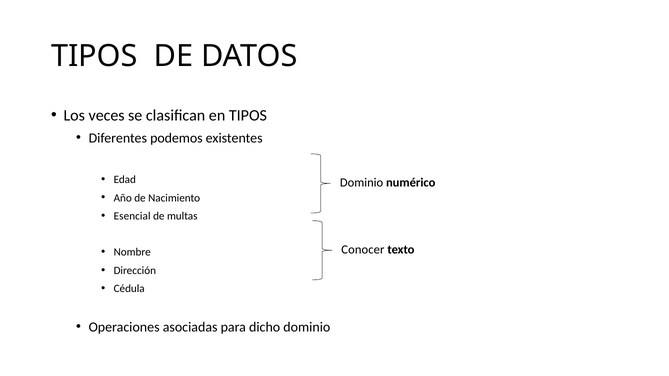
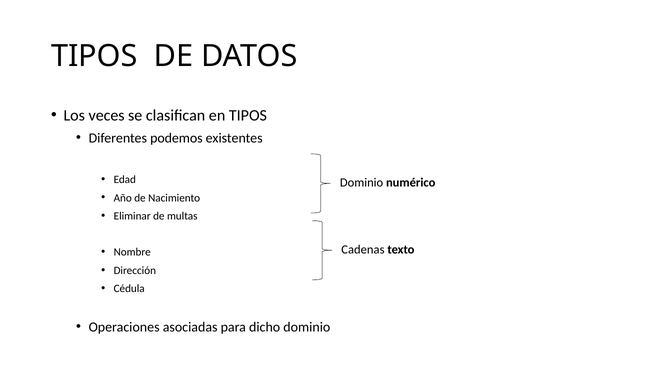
Esencial: Esencial -> Eliminar
Conocer: Conocer -> Cadenas
